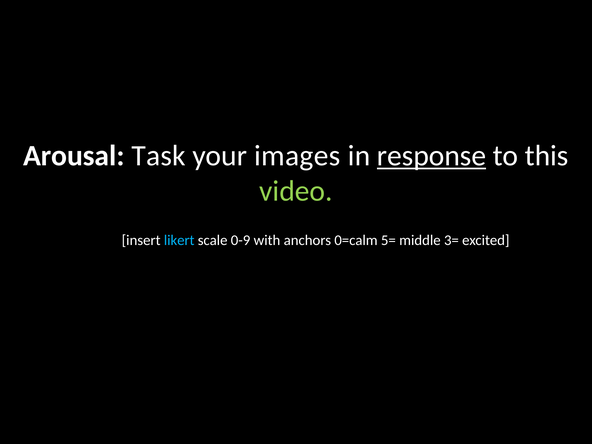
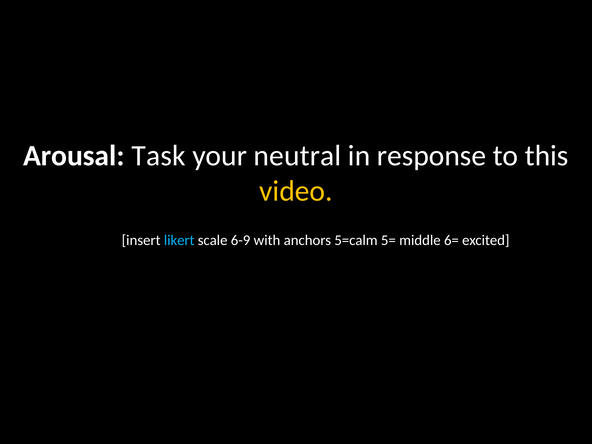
images: images -> neutral
response underline: present -> none
video colour: light green -> yellow
0-9: 0-9 -> 6-9
0=calm: 0=calm -> 5=calm
3=: 3= -> 6=
